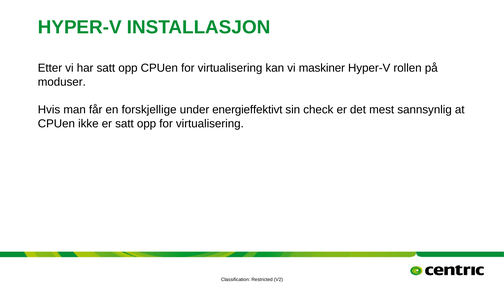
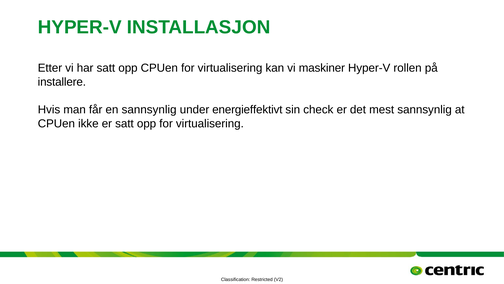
moduser: moduser -> installere
en forskjellige: forskjellige -> sannsynlig
